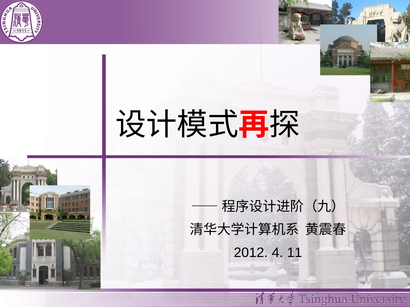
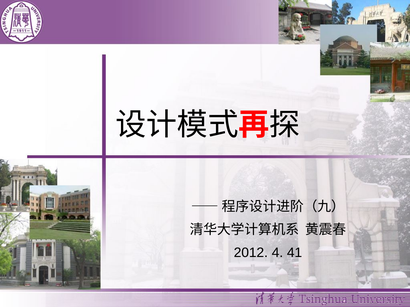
11: 11 -> 41
